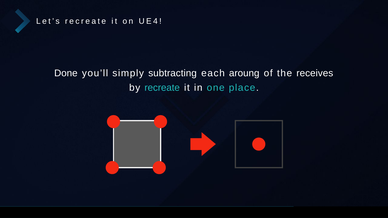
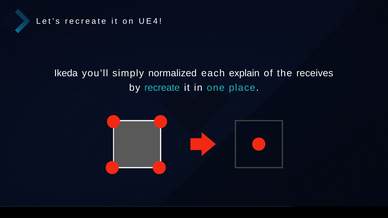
Done: Done -> Ikeda
subtracting: subtracting -> normalized
aroung: aroung -> explain
